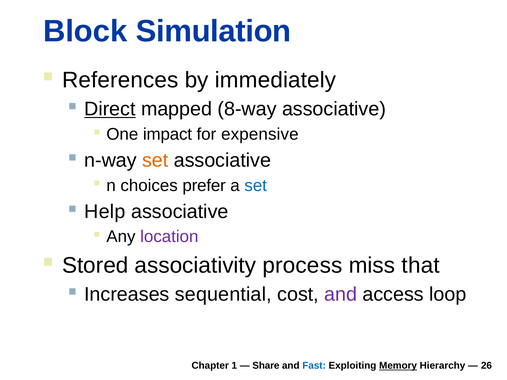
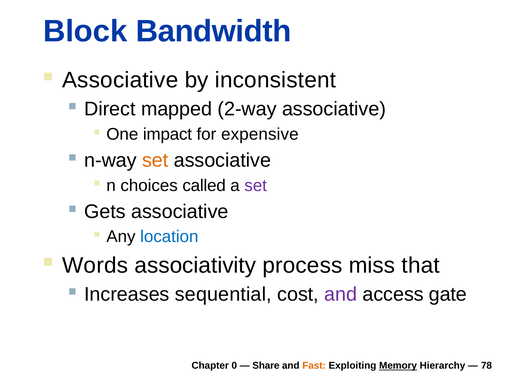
Simulation: Simulation -> Bandwidth
References at (120, 80): References -> Associative
immediately: immediately -> inconsistent
Direct underline: present -> none
8-way: 8-way -> 2-way
prefer: prefer -> called
set at (256, 186) colour: blue -> purple
Help: Help -> Gets
location colour: purple -> blue
Stored: Stored -> Words
loop: loop -> gate
1: 1 -> 0
Fast colour: blue -> orange
26: 26 -> 78
